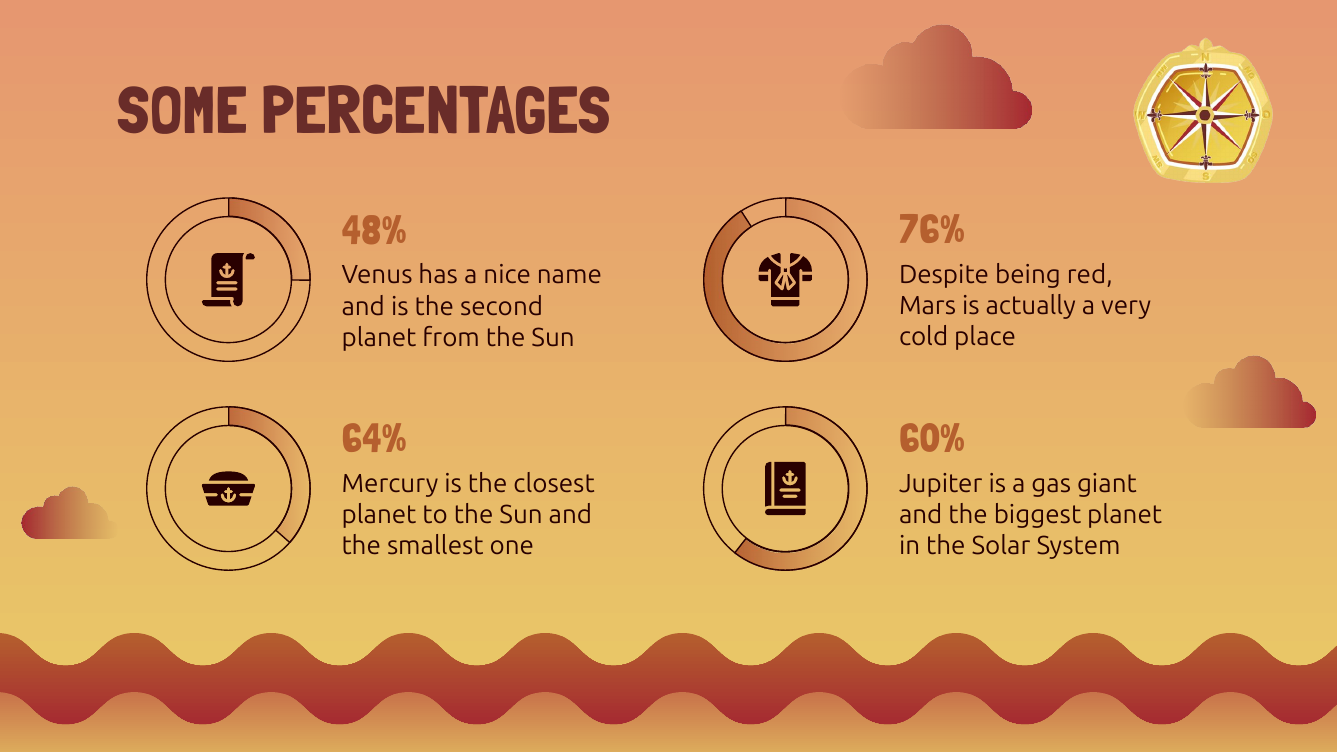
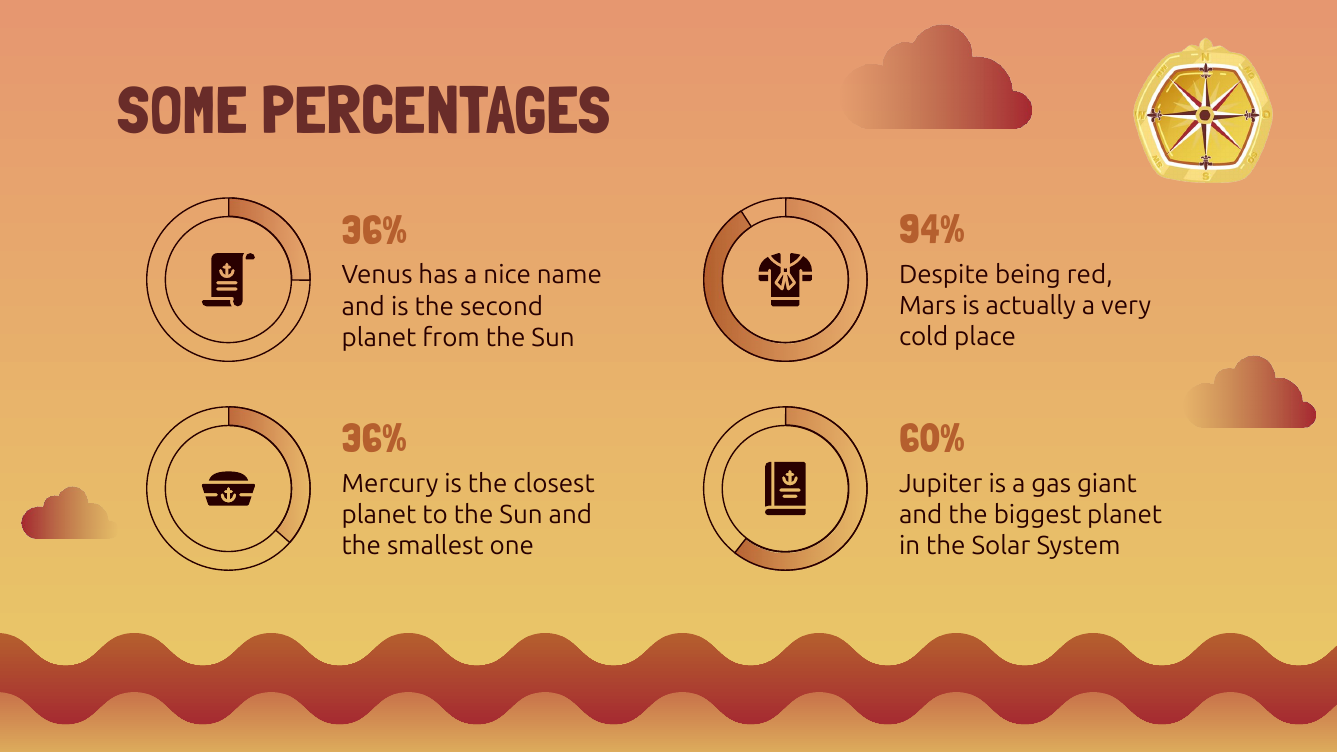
76%: 76% -> 94%
48% at (374, 231): 48% -> 36%
64% at (374, 439): 64% -> 36%
